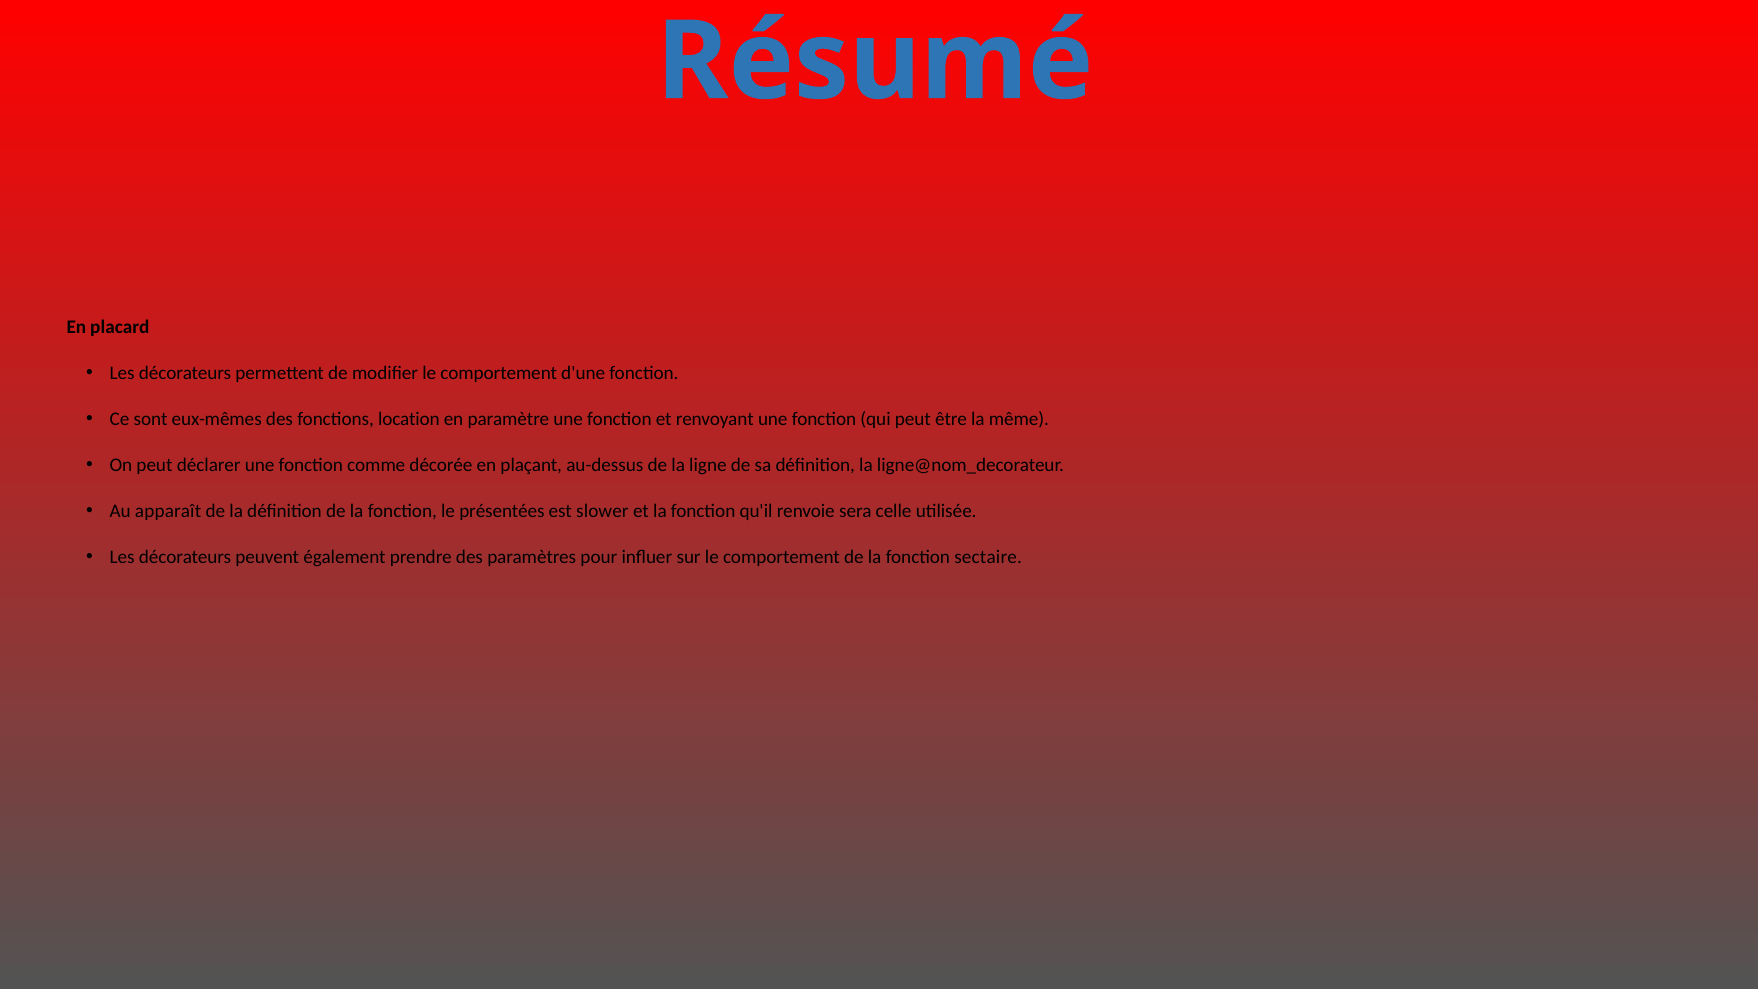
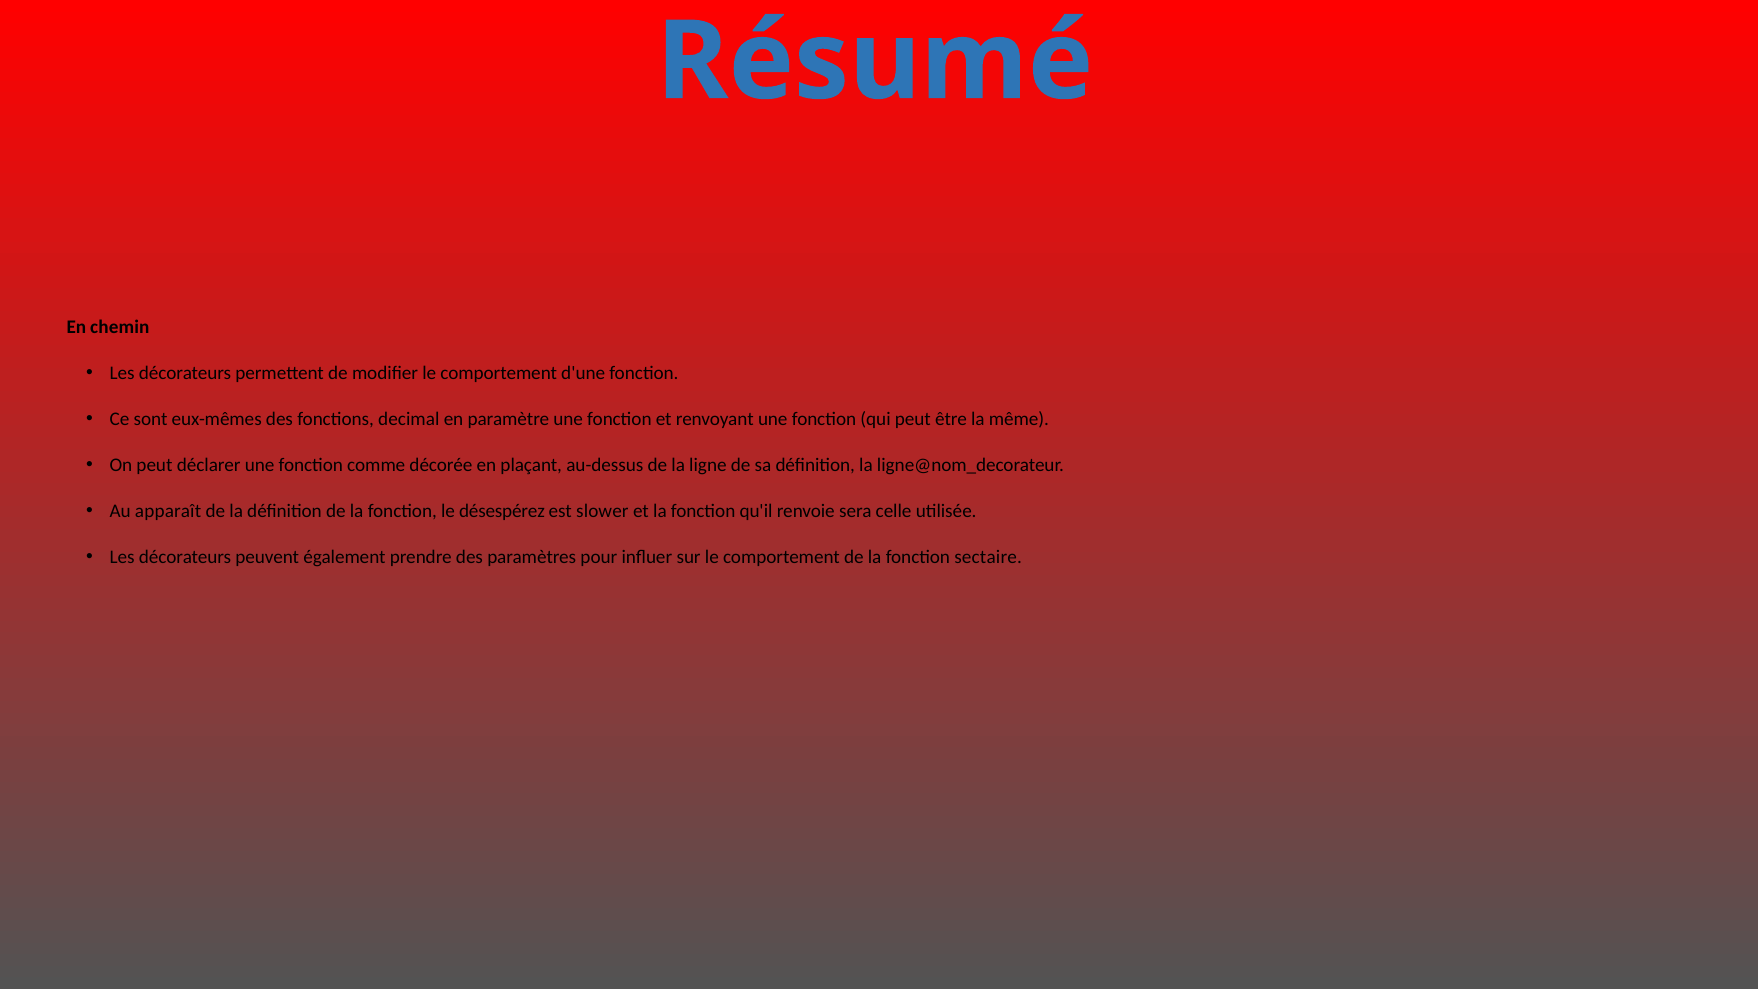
placard: placard -> chemin
location: location -> decimal
présentées: présentées -> désespérez
